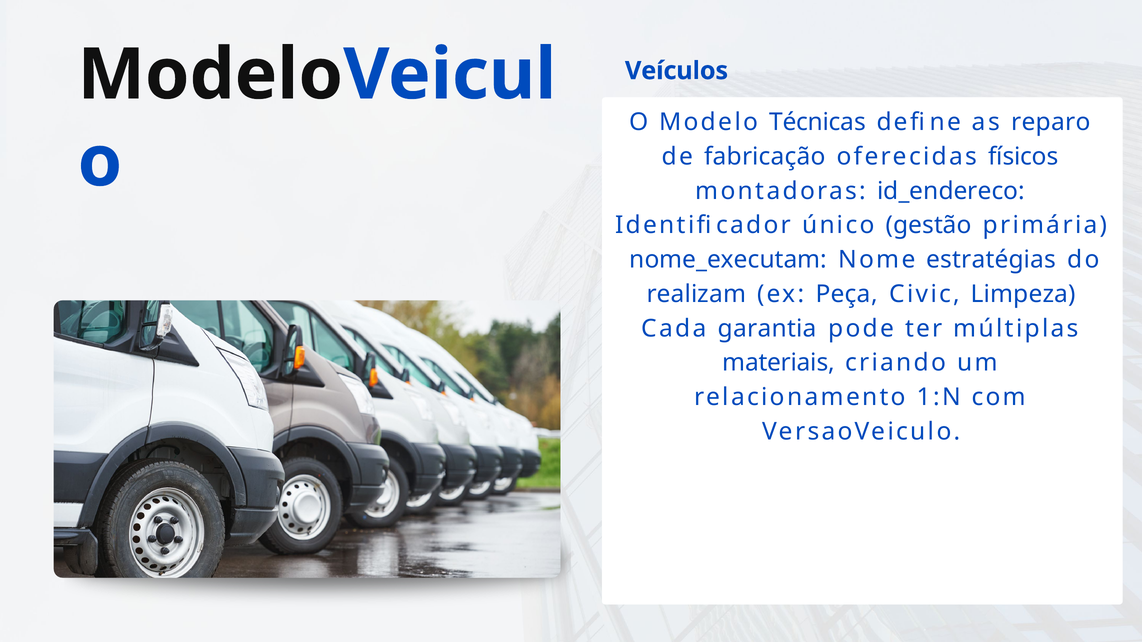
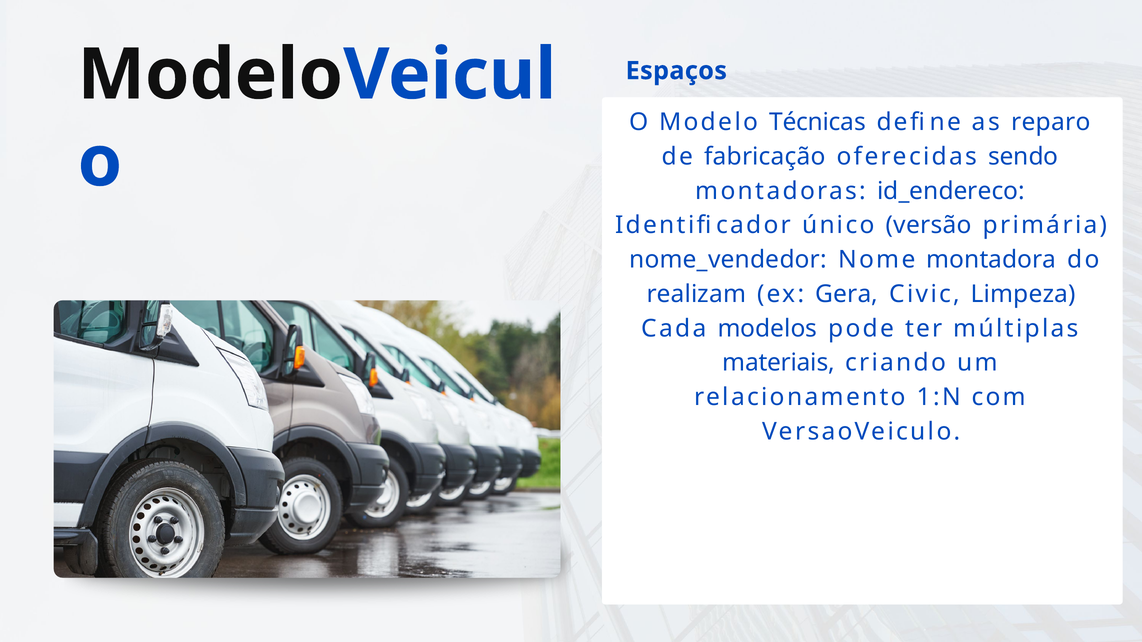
Veículos: Veículos -> Espaços
físicos: físicos -> sendo
gestão: gestão -> versão
nome_executam: nome_executam -> nome_vendedor
estratégias: estratégias -> montadora
Peça: Peça -> Gera
garantia: garantia -> modelos
